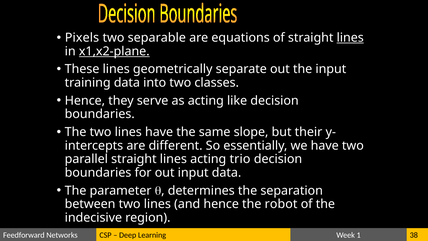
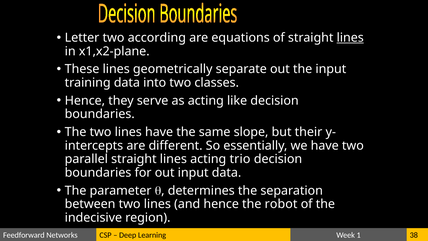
Pixels: Pixels -> Letter
separable: separable -> according
x1,x2-plane underline: present -> none
